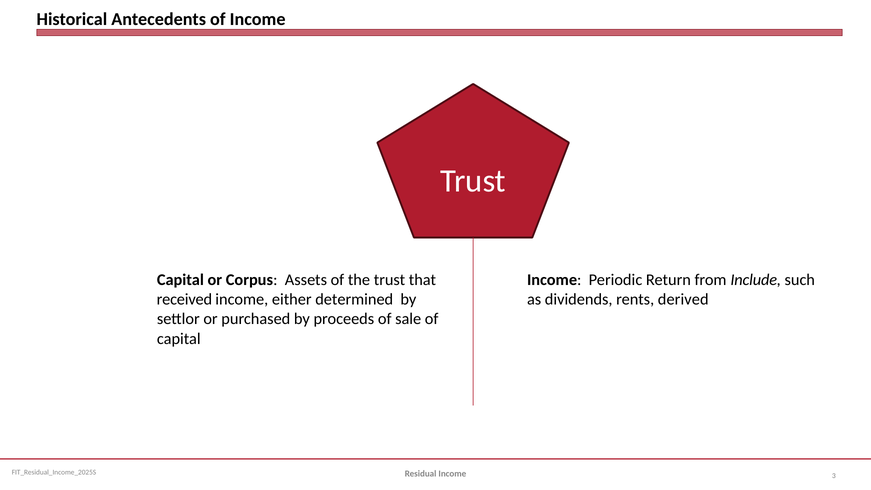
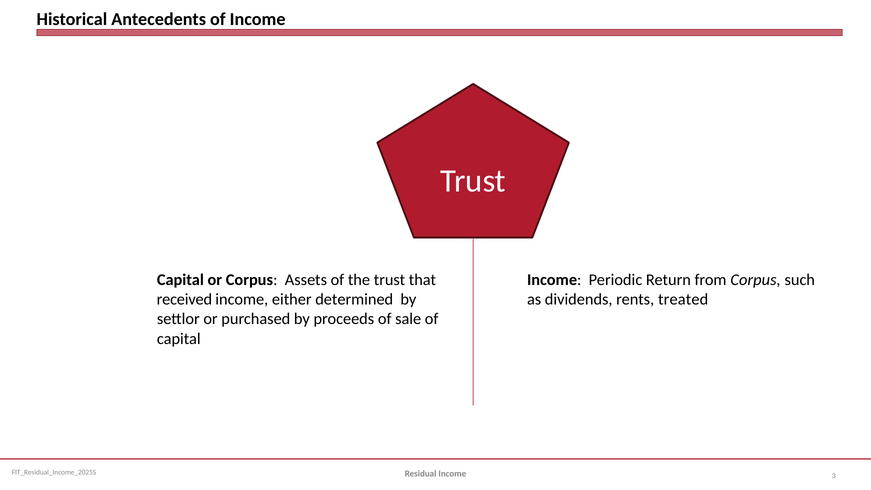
from Include: Include -> Corpus
derived: derived -> treated
